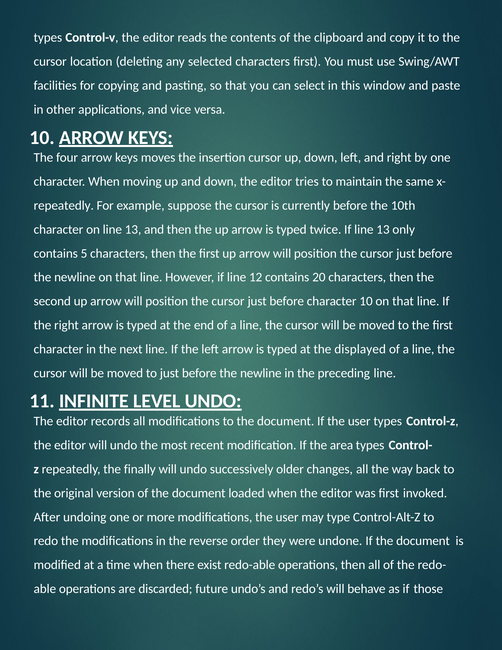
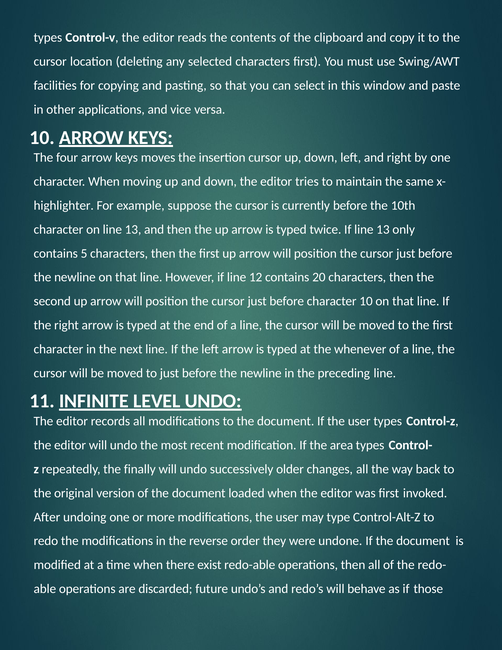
repeatedly at (64, 205): repeatedly -> highlighter
displayed: displayed -> whenever
